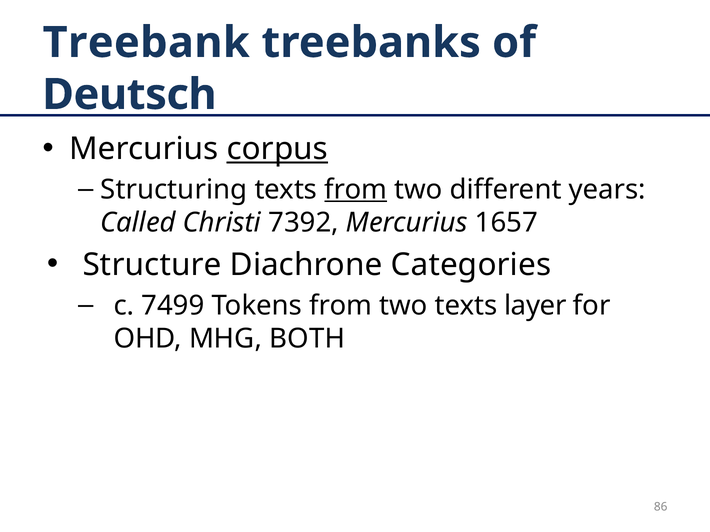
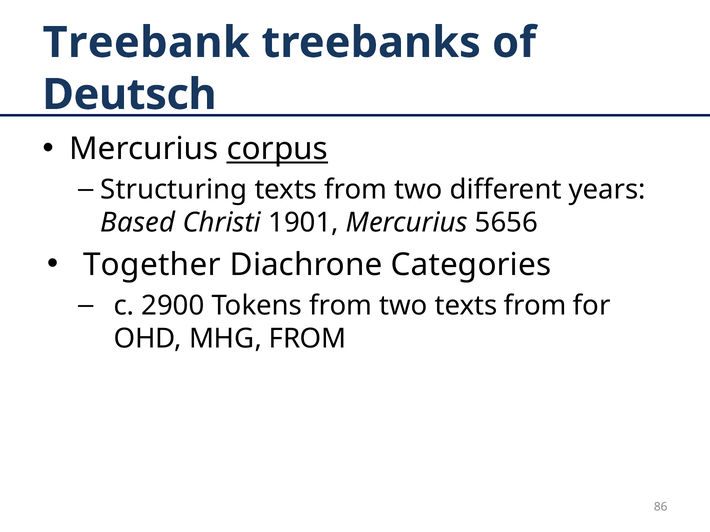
from at (356, 190) underline: present -> none
Called: Called -> Based
7392: 7392 -> 1901
1657: 1657 -> 5656
Structure: Structure -> Together
7499: 7499 -> 2900
two texts layer: layer -> from
MHG BOTH: BOTH -> FROM
